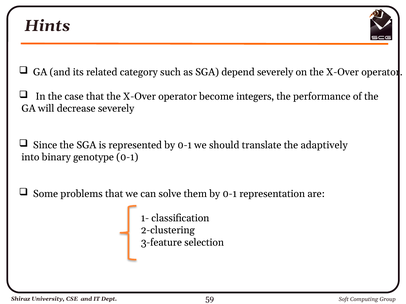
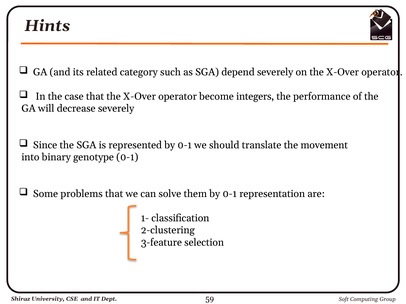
adaptively: adaptively -> movement
